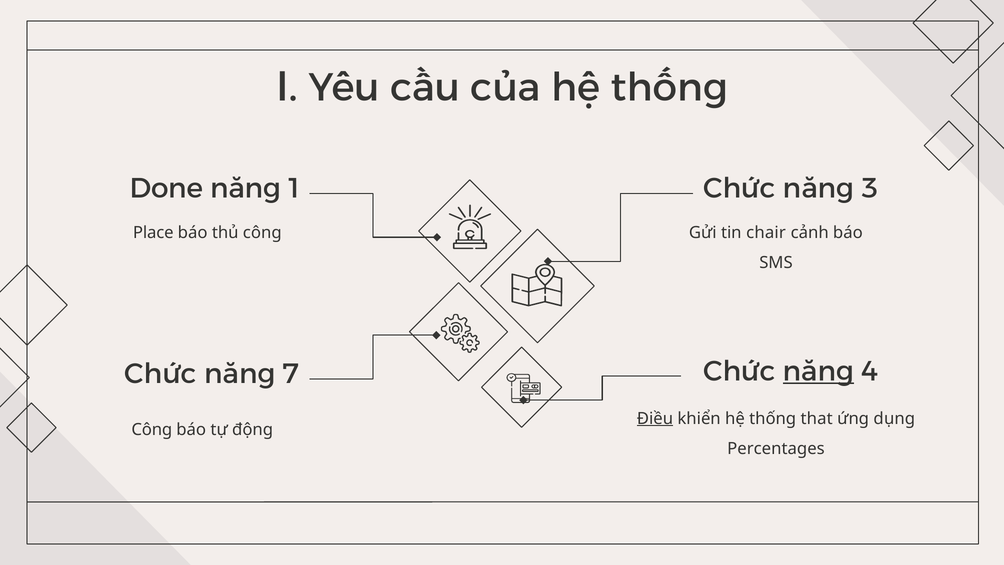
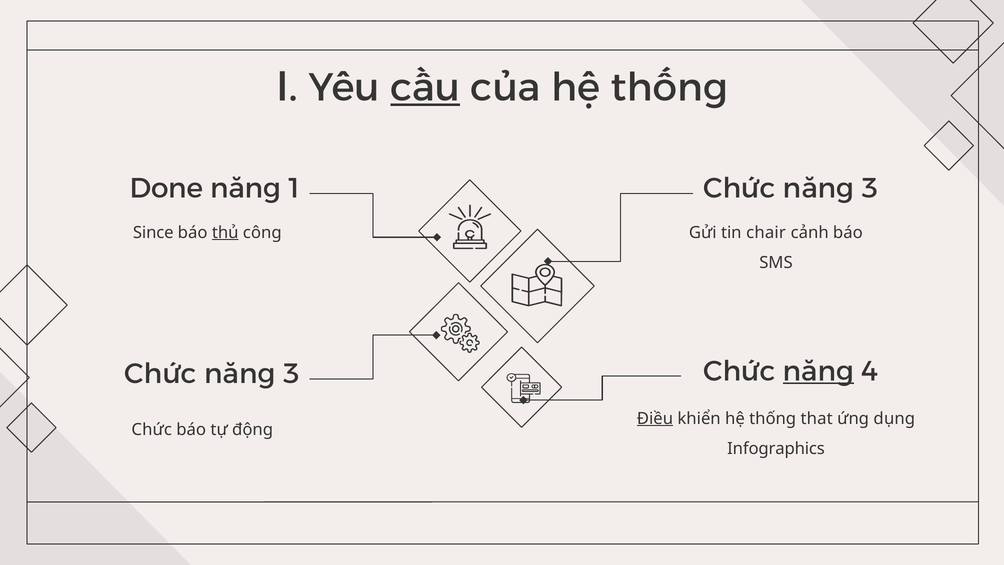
cầu underline: none -> present
Place: Place -> Since
thủ underline: none -> present
7 at (291, 374): 7 -> 3
Công at (152, 430): Công -> Chức
Percentages: Percentages -> Infographics
